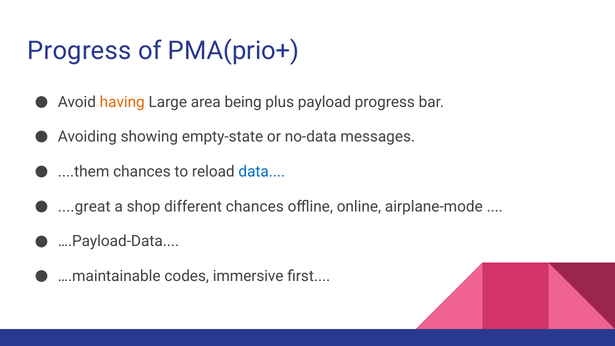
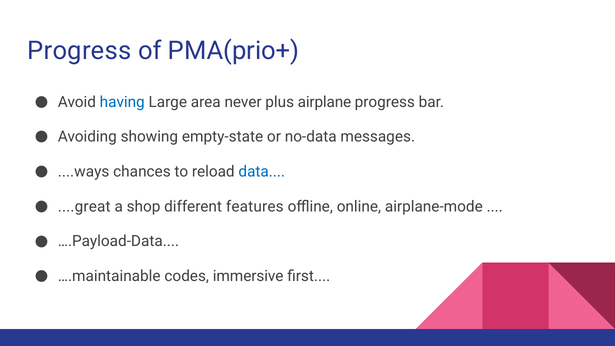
having colour: orange -> blue
being: being -> never
payload: payload -> airplane
....them: ....them -> ....ways
different chances: chances -> features
